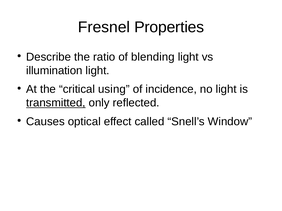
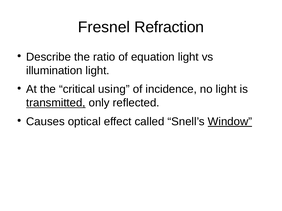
Properties: Properties -> Refraction
blending: blending -> equation
Window underline: none -> present
